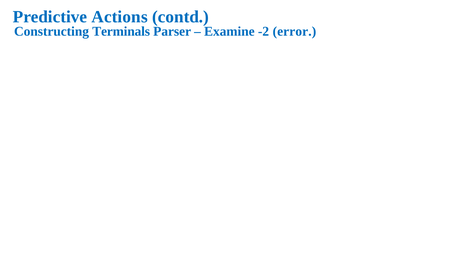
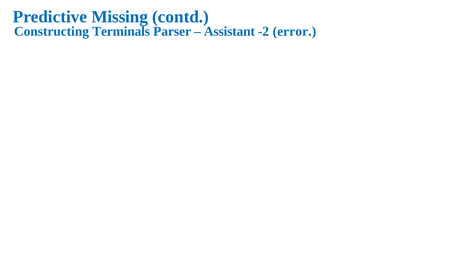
Actions: Actions -> Missing
Examine: Examine -> Assistant
